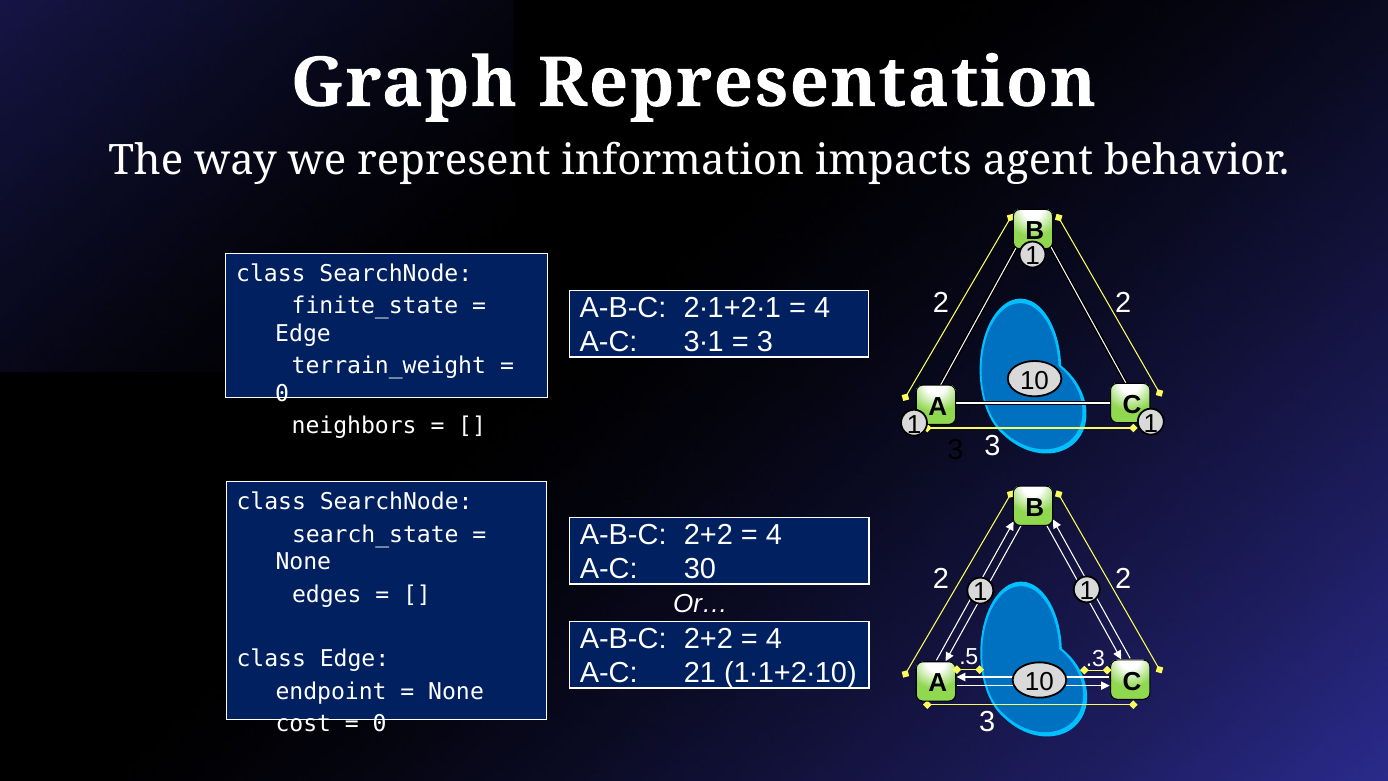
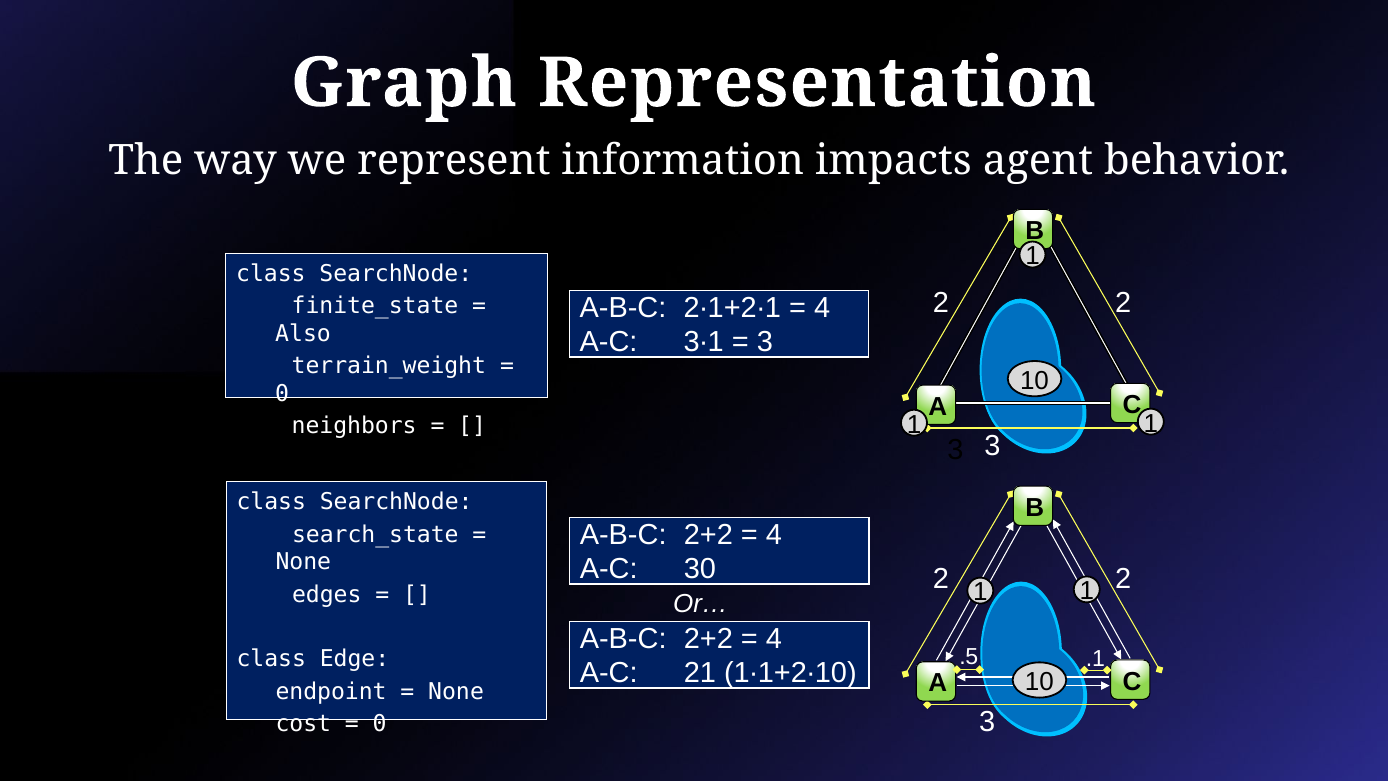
Edge at (303, 334): Edge -> Also
.3: .3 -> .1
